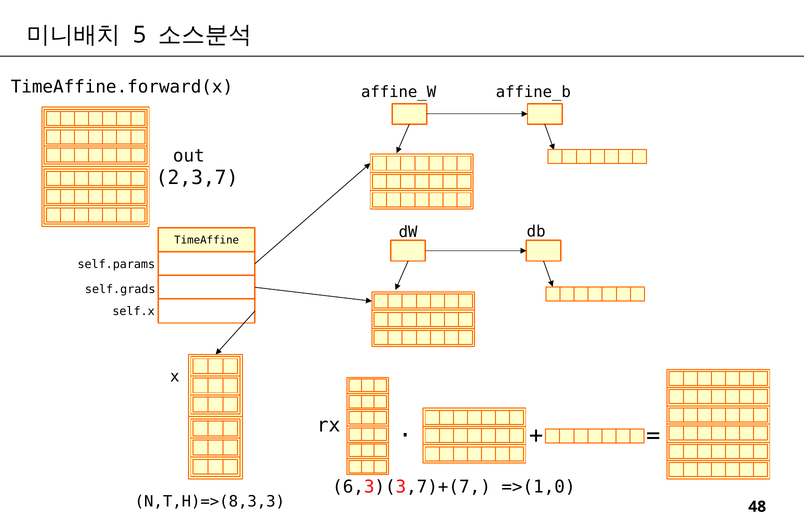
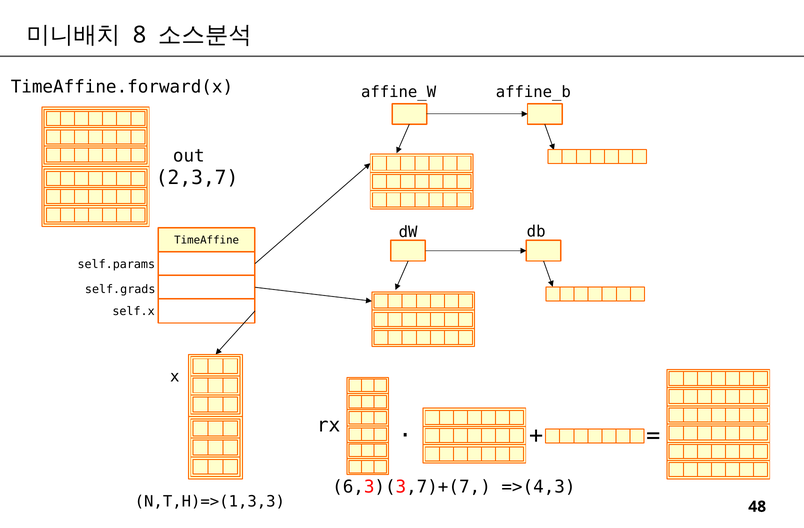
5: 5 -> 8
=>(1,0: =>(1,0 -> =>(4,3
N,T,H)=>(8,3,3: N,T,H)=>(8,3,3 -> N,T,H)=>(1,3,3
